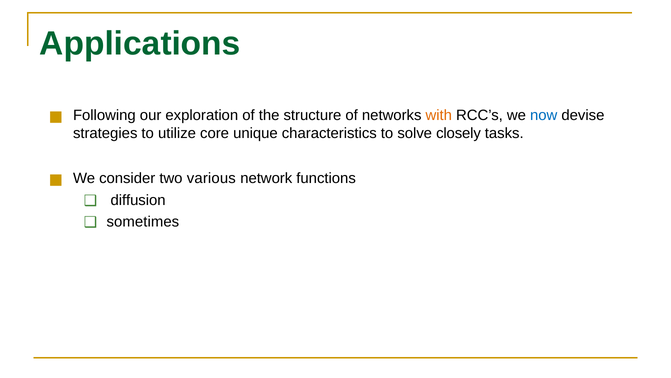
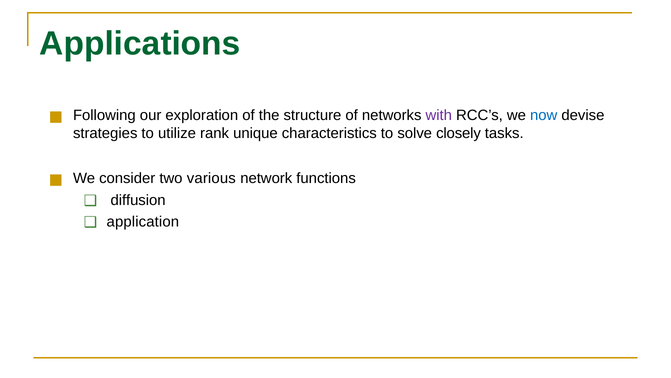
with colour: orange -> purple
core: core -> rank
sometimes: sometimes -> application
